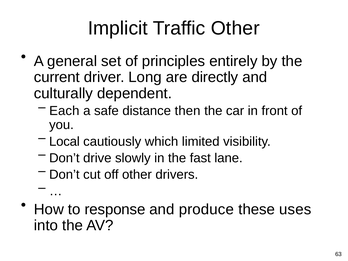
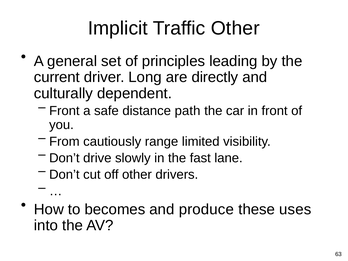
entirely: entirely -> leading
Each at (64, 111): Each -> Front
then: then -> path
Local: Local -> From
which: which -> range
response: response -> becomes
